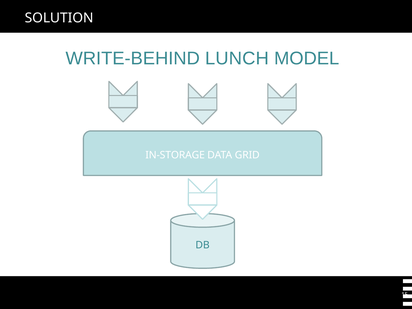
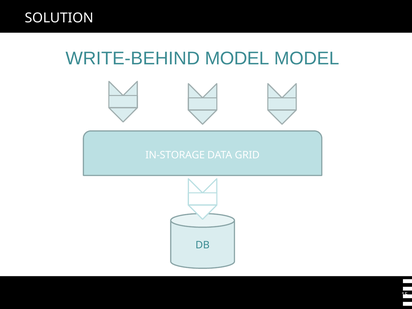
WRITE-BEHIND LUNCH: LUNCH -> MODEL
